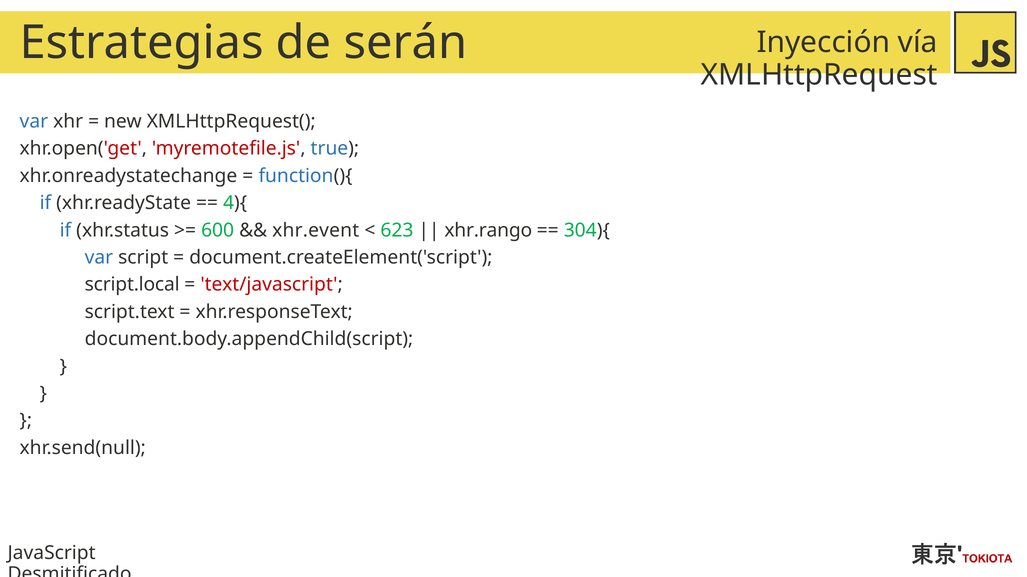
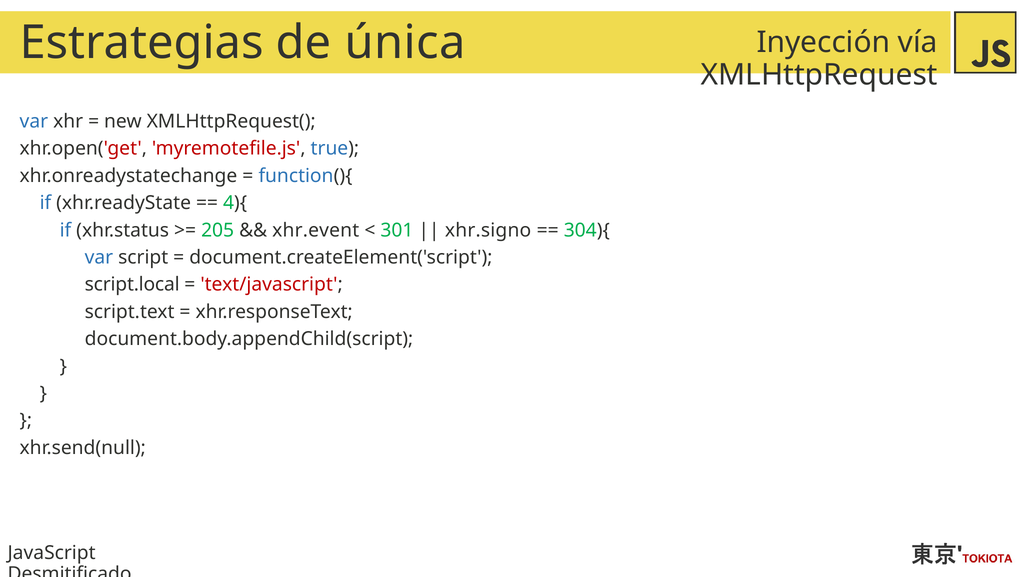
serán: serán -> única
600: 600 -> 205
623: 623 -> 301
xhr.rango: xhr.rango -> xhr.signo
